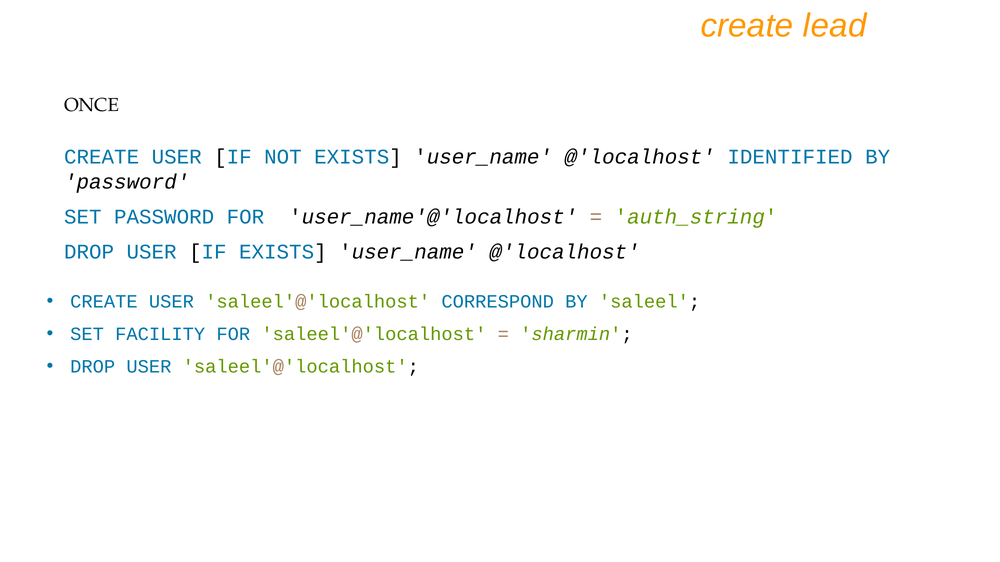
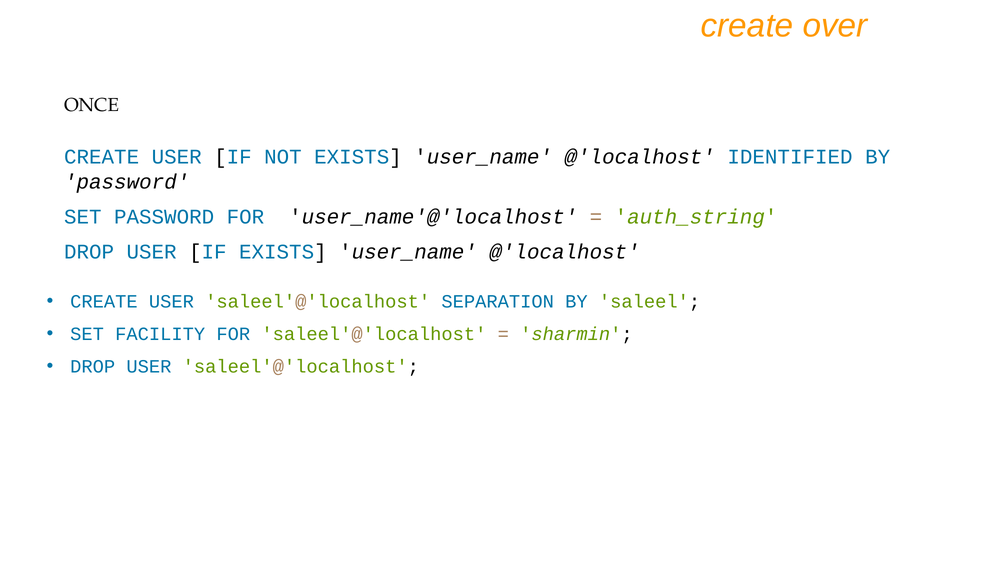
lead: lead -> over
CORRESPOND: CORRESPOND -> SEPARATION
